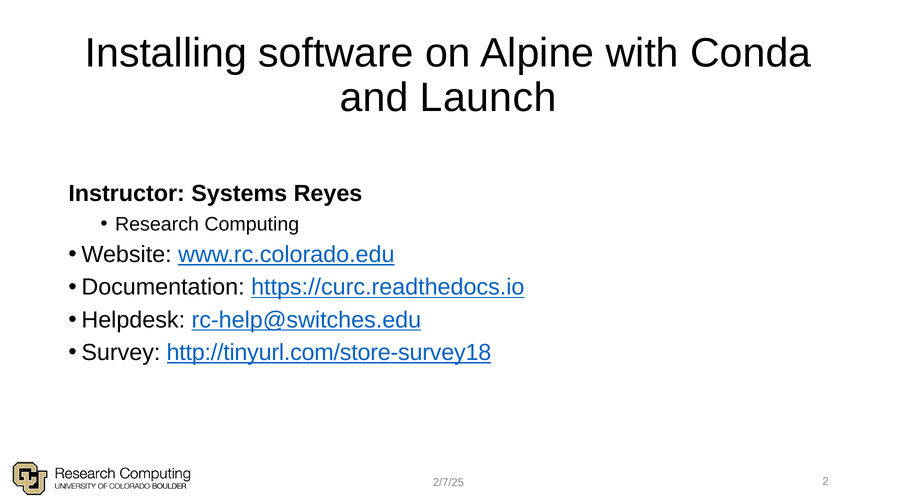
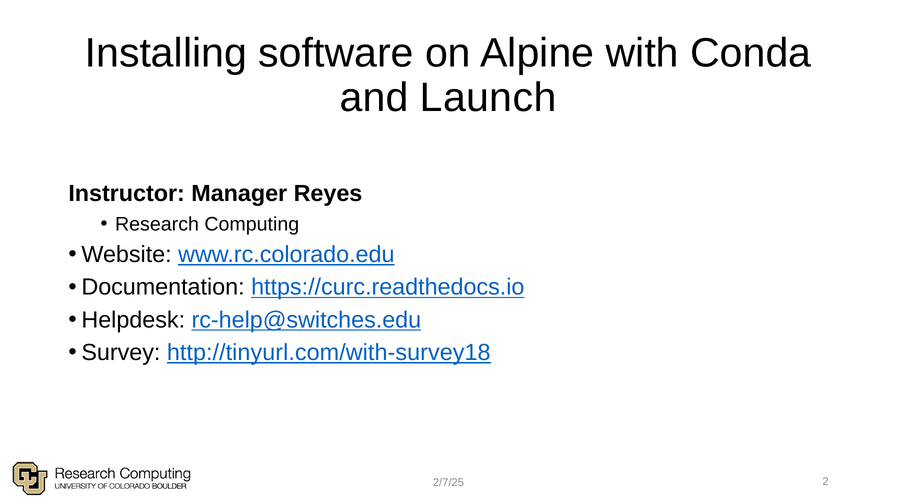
Systems: Systems -> Manager
http://tinyurl.com/store-survey18: http://tinyurl.com/store-survey18 -> http://tinyurl.com/with-survey18
